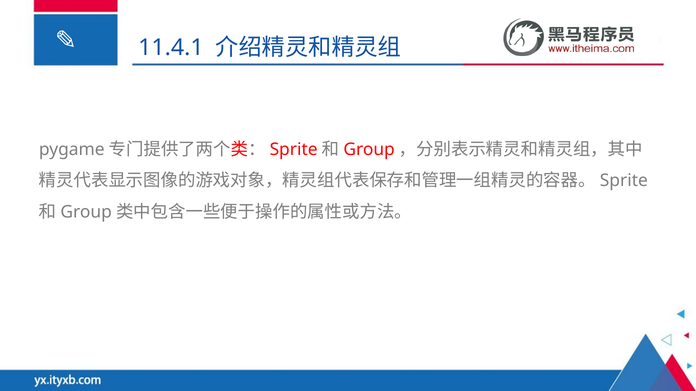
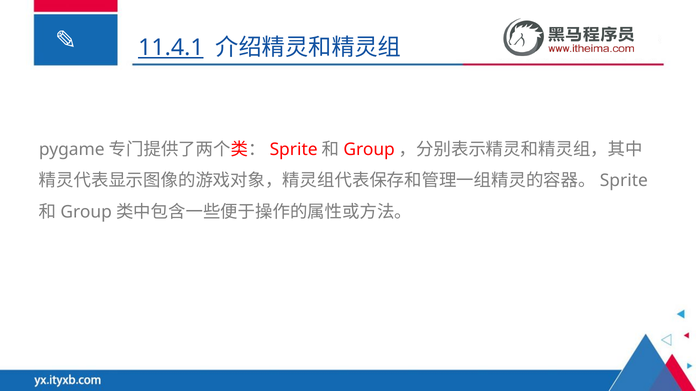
11.4.1 underline: none -> present
